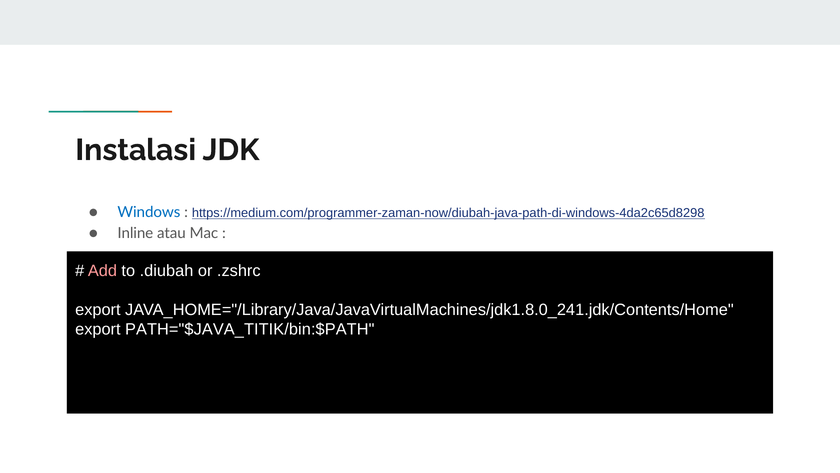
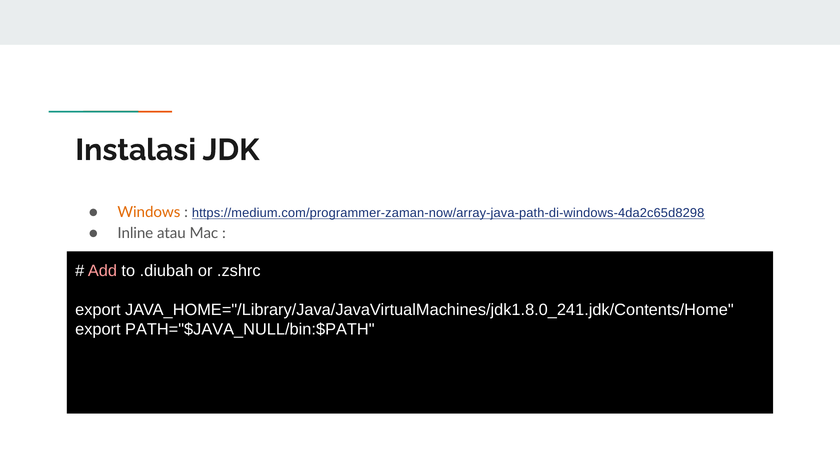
Windows colour: blue -> orange
https://medium.com/programmer-zaman-now/diubah-java-path-di-windows-4da2c65d8298: https://medium.com/programmer-zaman-now/diubah-java-path-di-windows-4da2c65d8298 -> https://medium.com/programmer-zaman-now/array-java-path-di-windows-4da2c65d8298
PATH="$JAVA_TITIK/bin:$PATH: PATH="$JAVA_TITIK/bin:$PATH -> PATH="$JAVA_NULL/bin:$PATH
